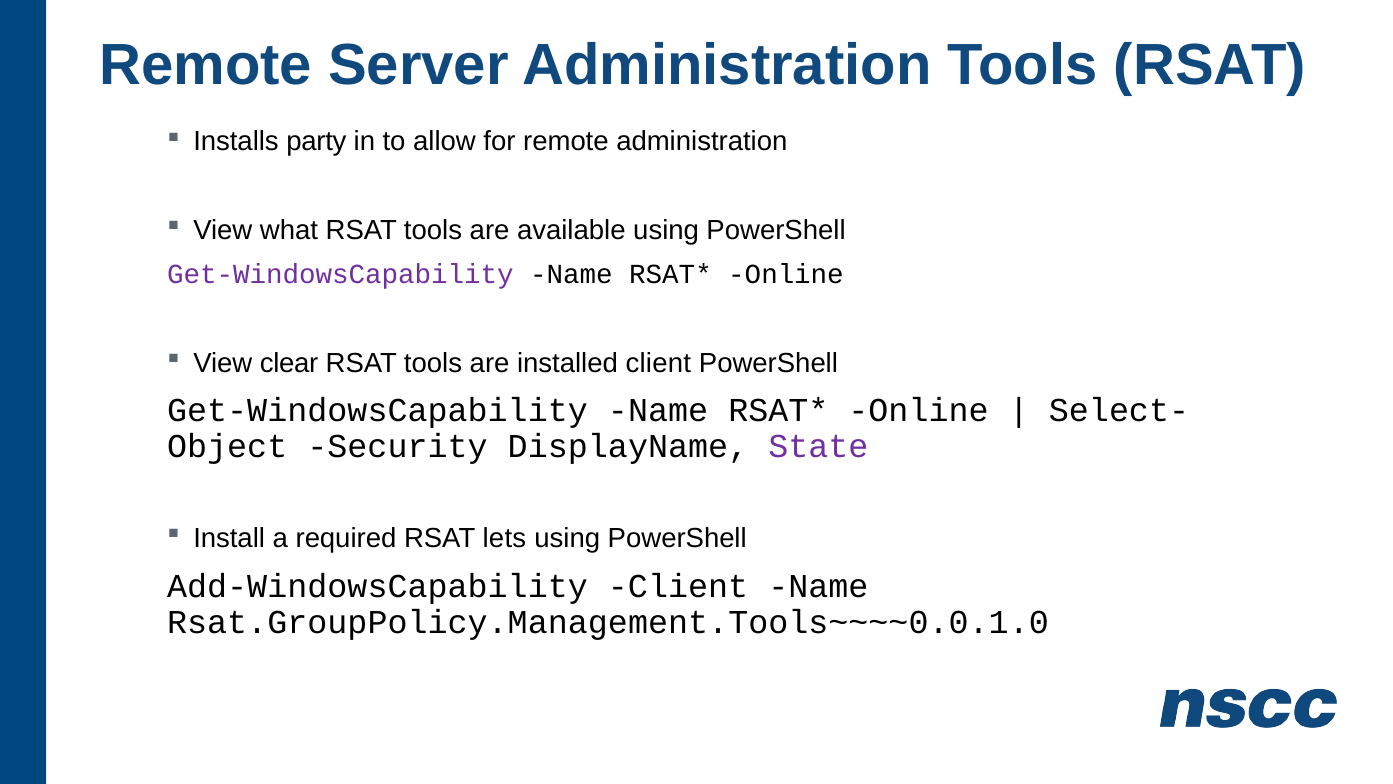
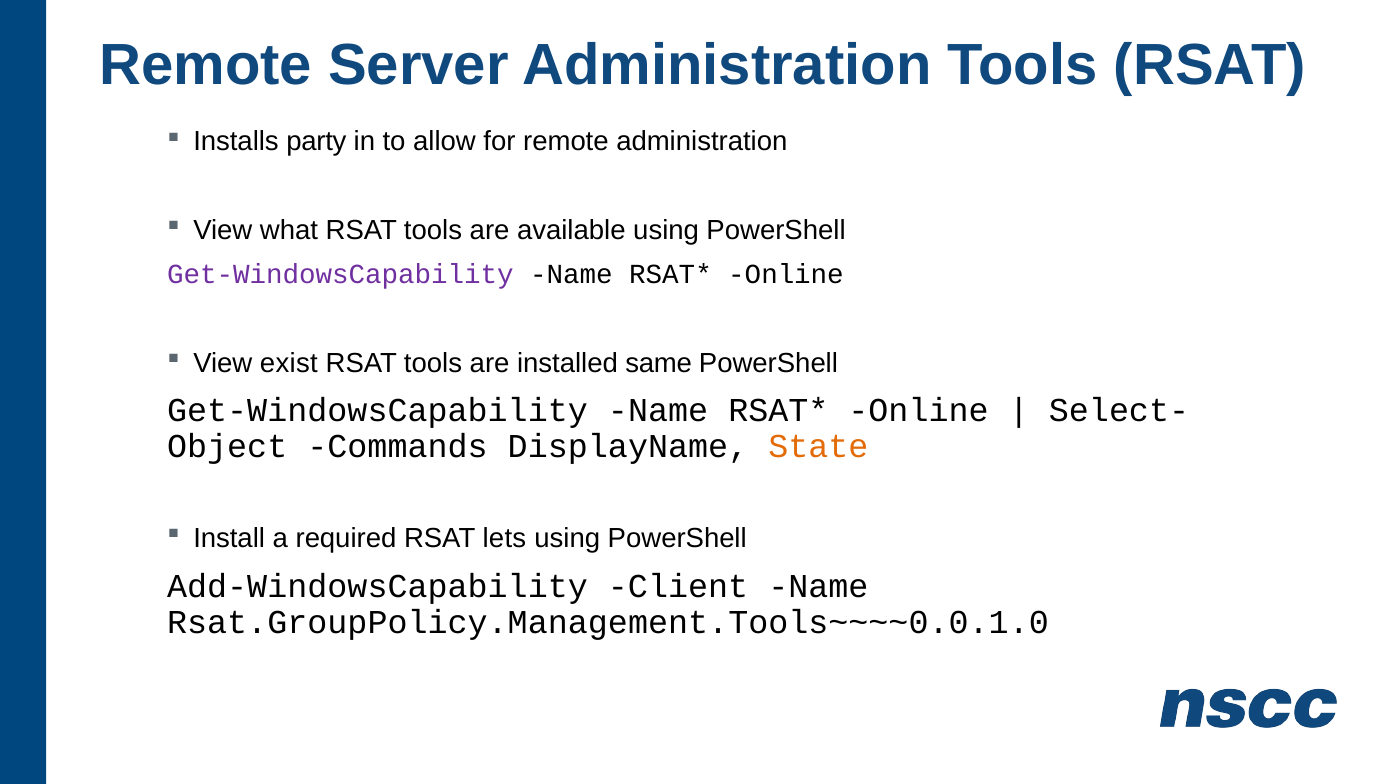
clear: clear -> exist
installed client: client -> same
Security: Security -> Commands
State colour: purple -> orange
